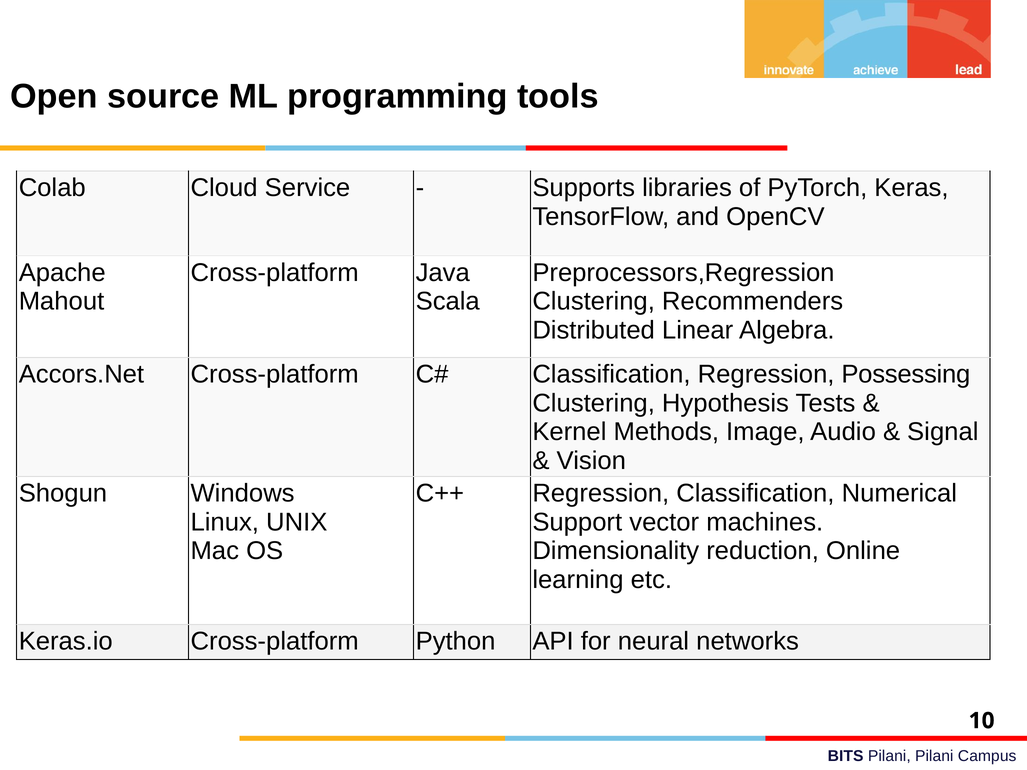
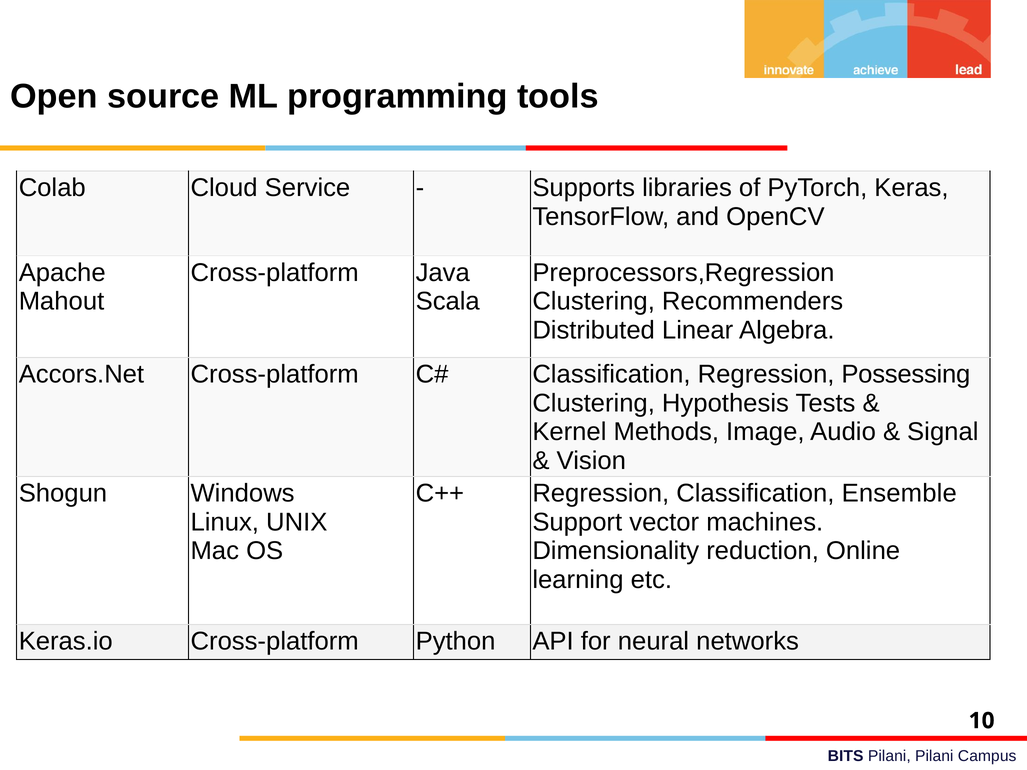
Numerical: Numerical -> Ensemble
